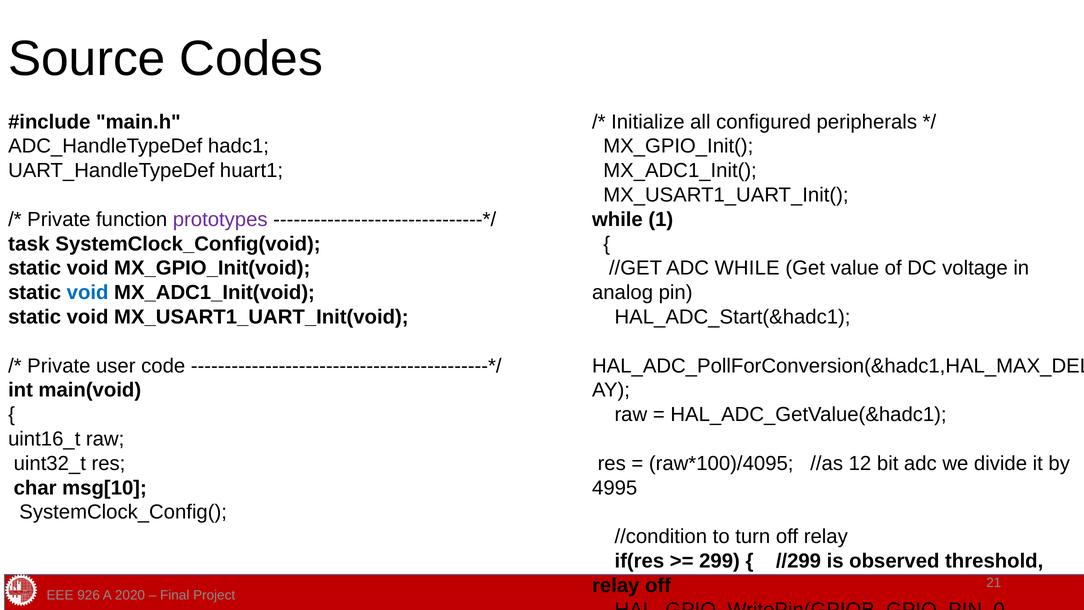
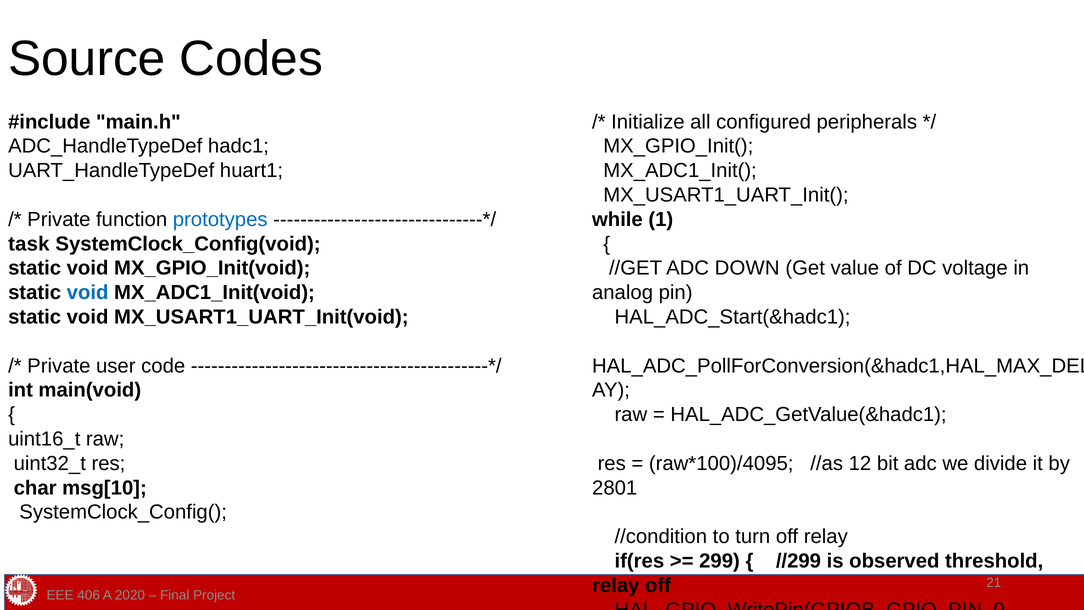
prototypes colour: purple -> blue
ADC WHILE: WHILE -> DOWN
4995: 4995 -> 2801
926: 926 -> 406
